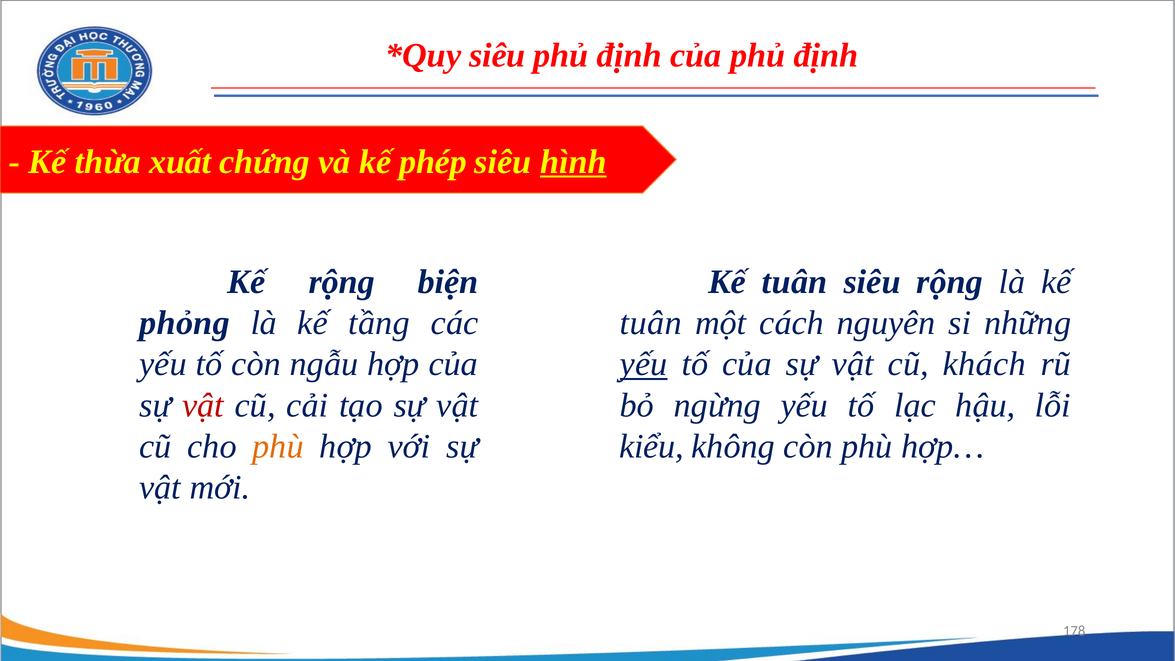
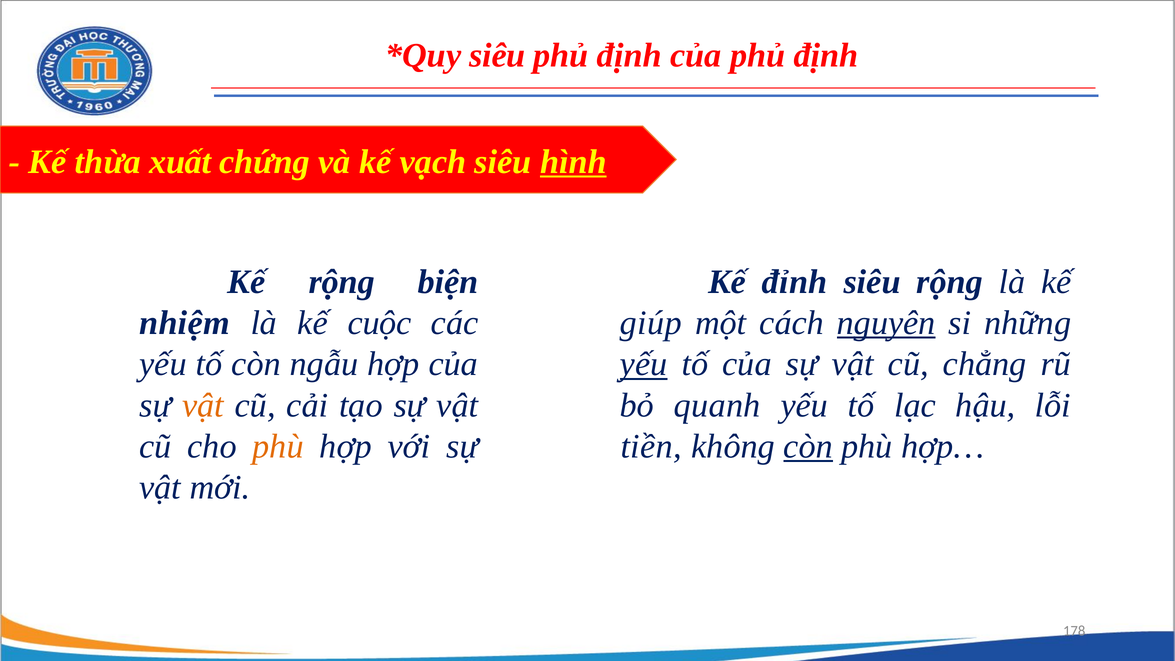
phép: phép -> vạch
tuân at (795, 282): tuân -> đỉnh
phỏng: phỏng -> nhiệm
tầng: tầng -> cuộc
tuân at (651, 323): tuân -> giúp
nguyên underline: none -> present
khách: khách -> chẳng
vật at (203, 405) colour: red -> orange
ngừng: ngừng -> quanh
kiểu: kiểu -> tiền
còn at (808, 446) underline: none -> present
